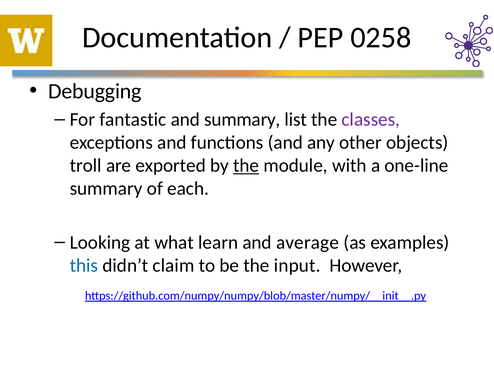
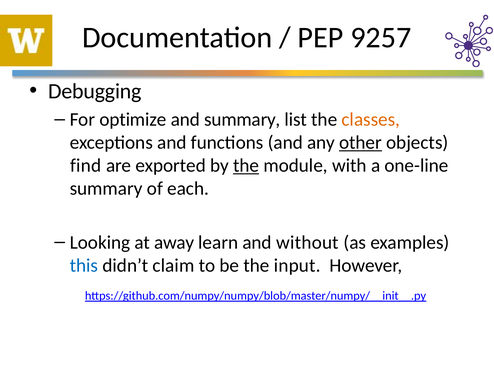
0258: 0258 -> 9257
fantastic: fantastic -> optimize
classes colour: purple -> orange
other underline: none -> present
troll: troll -> find
what: what -> away
average: average -> without
